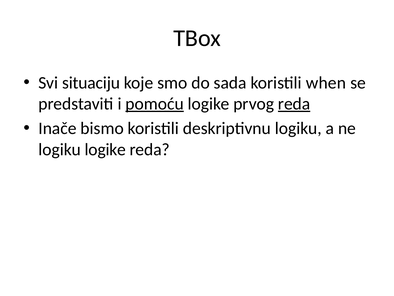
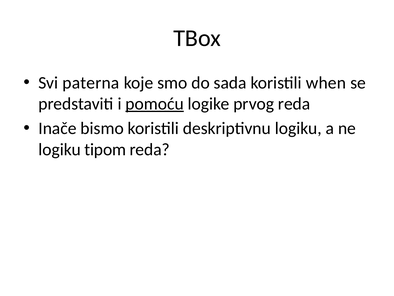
situaciju: situaciju -> paterna
reda at (294, 104) underline: present -> none
logiku logike: logike -> tipom
